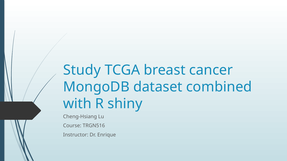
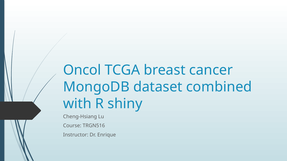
Study: Study -> Oncol
